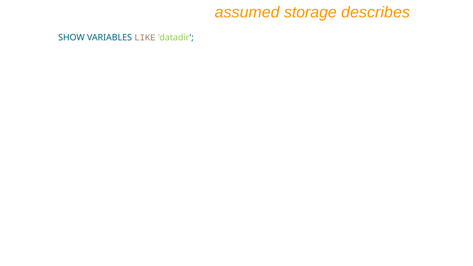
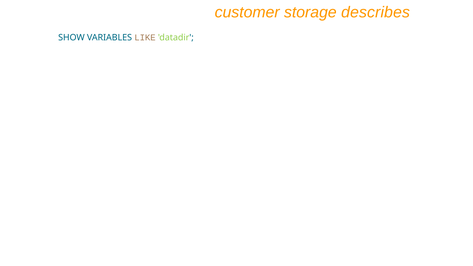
assumed: assumed -> customer
